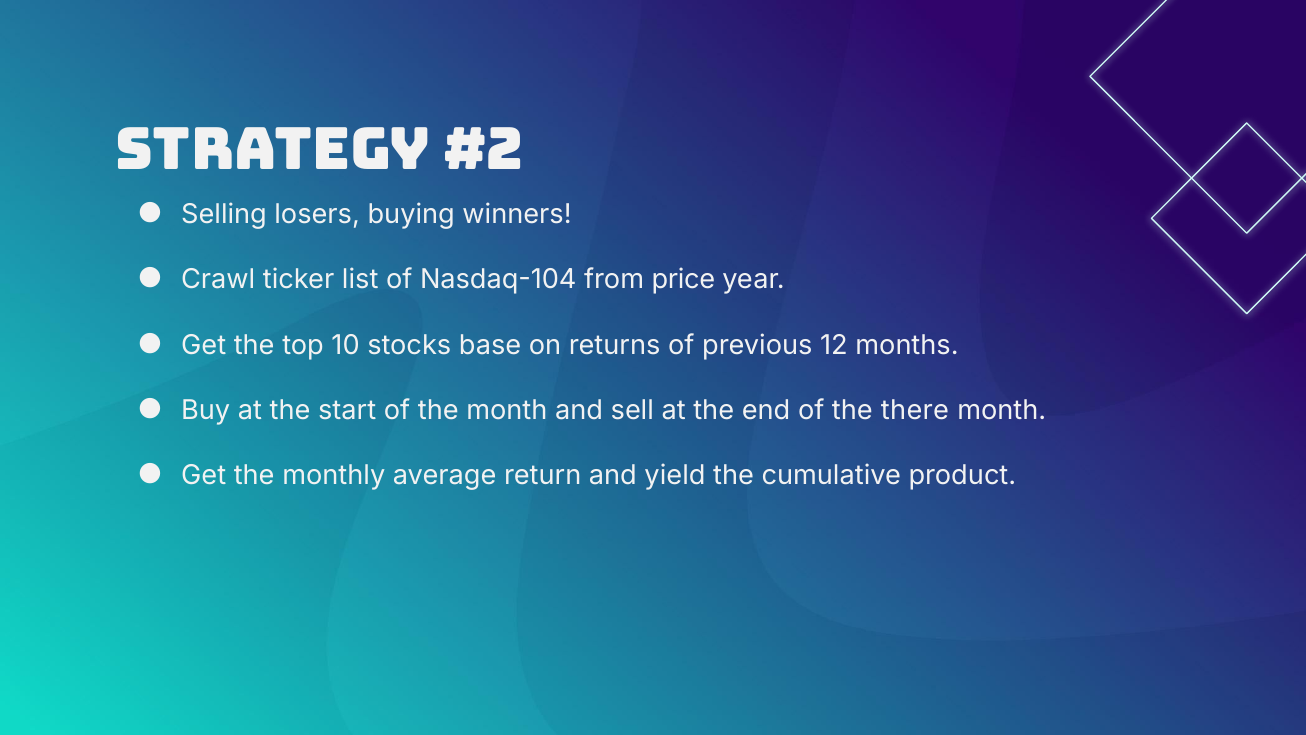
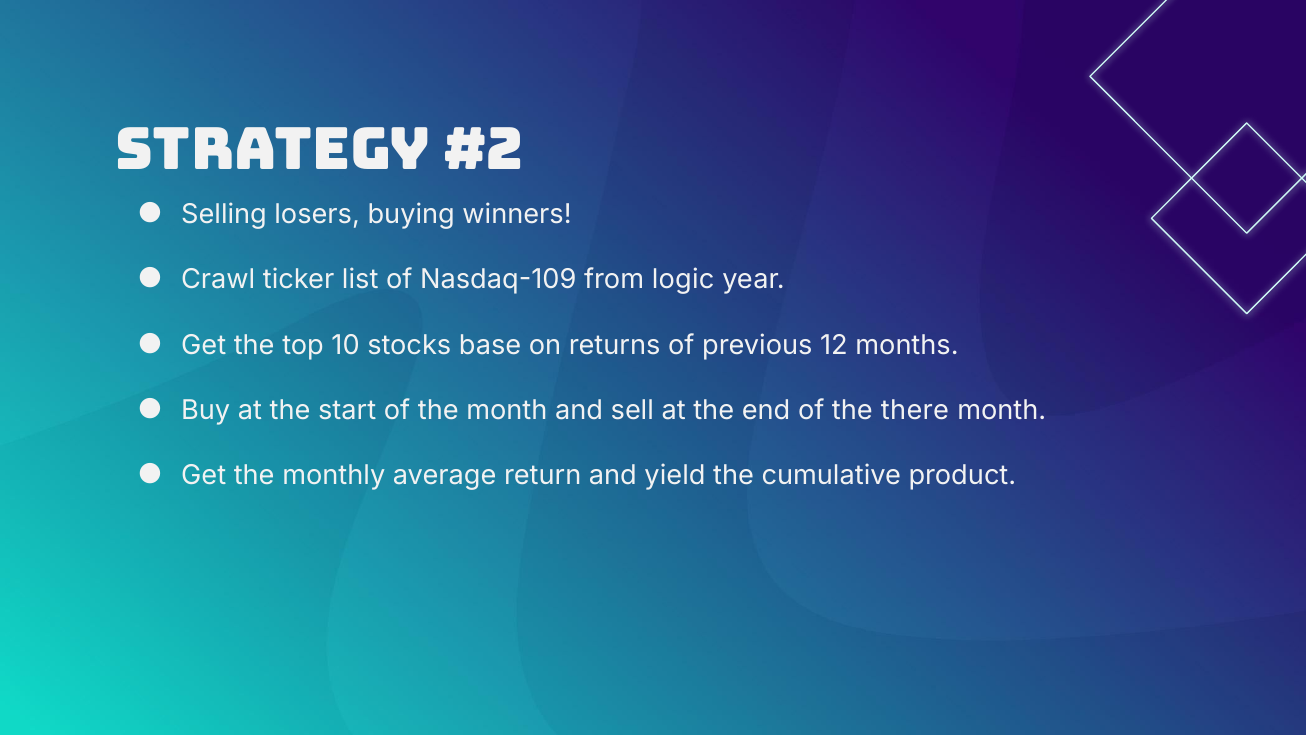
Nasdaq-104: Nasdaq-104 -> Nasdaq-109
price: price -> logic
